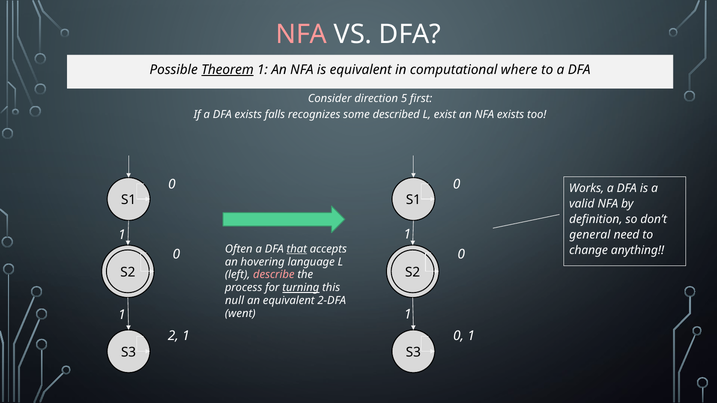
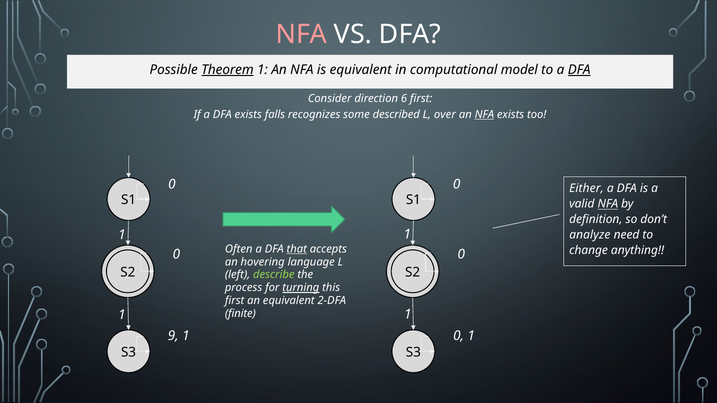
where: where -> model
DFA at (579, 70) underline: none -> present
5: 5 -> 6
exist: exist -> over
NFA at (484, 115) underline: none -> present
Works: Works -> Either
NFA at (608, 204) underline: none -> present
general: general -> analyze
describe colour: pink -> light green
null at (235, 301): null -> first
went: went -> finite
2: 2 -> 9
